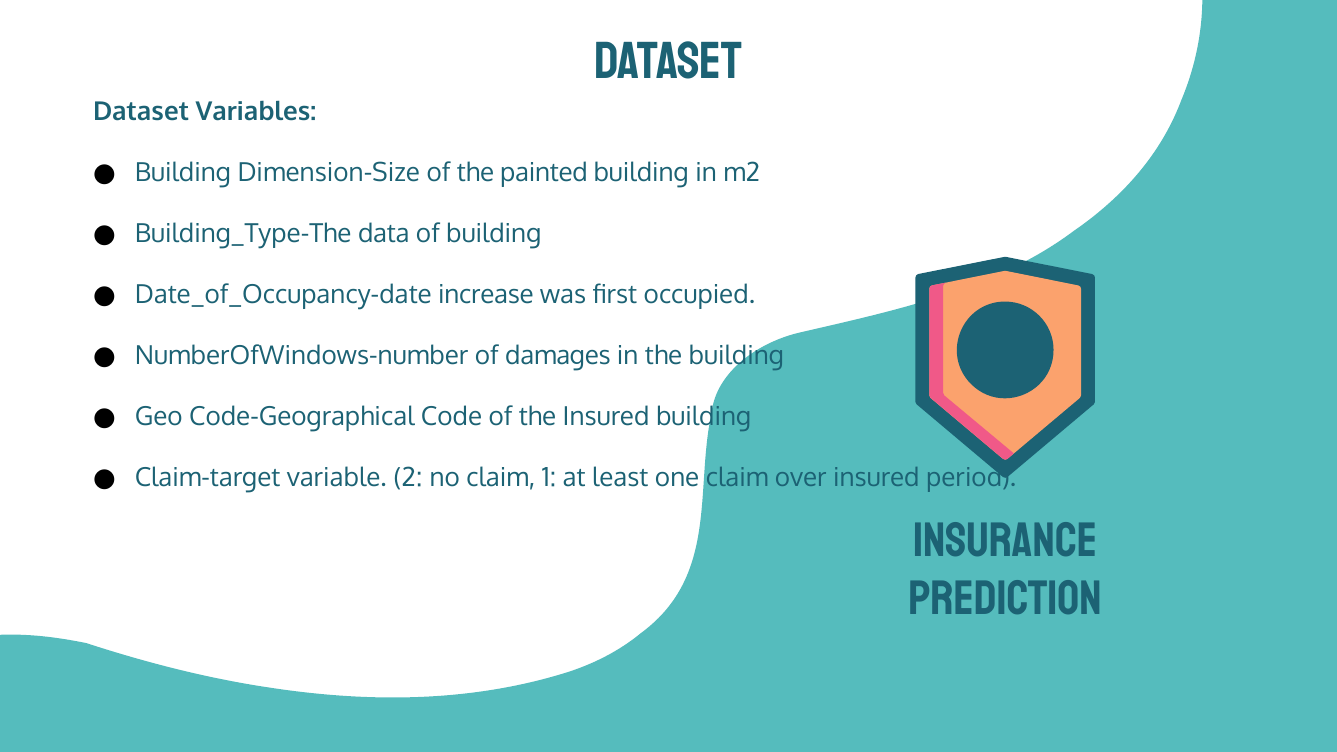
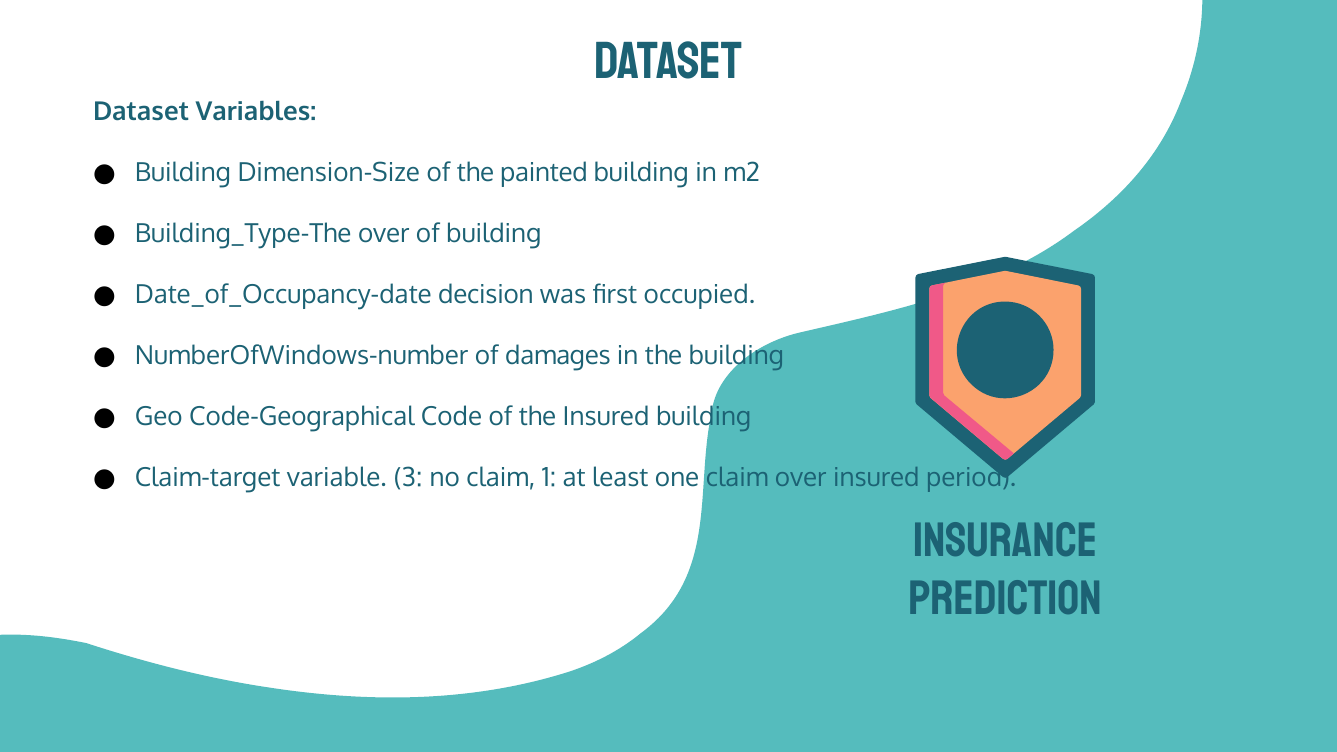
Building_Type-The data: data -> over
increase: increase -> decision
2: 2 -> 3
